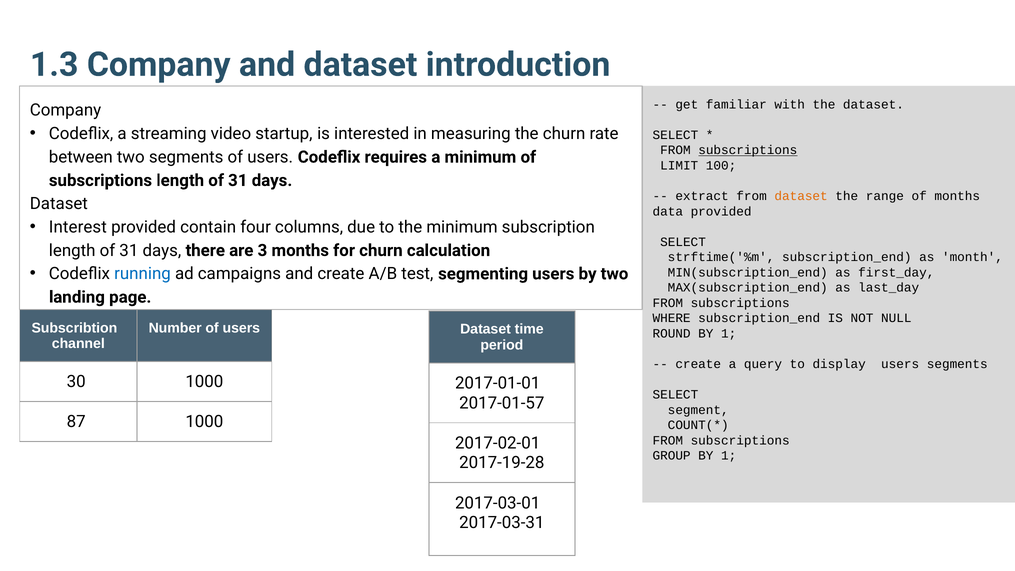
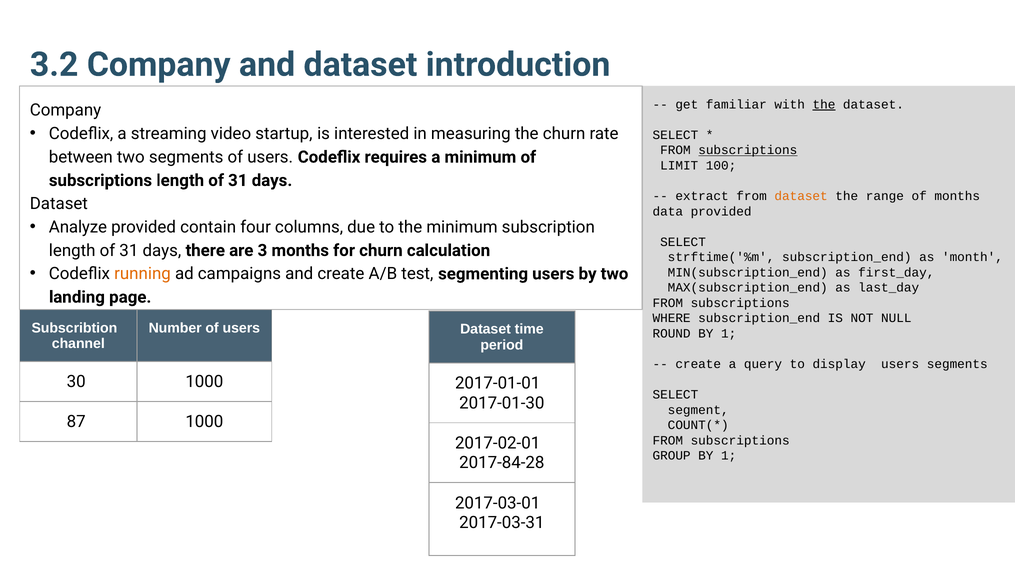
1.3: 1.3 -> 3.2
the at (824, 104) underline: none -> present
Interest: Interest -> Analyze
running colour: blue -> orange
2017-01-57: 2017-01-57 -> 2017-01-30
2017-19-28: 2017-19-28 -> 2017-84-28
